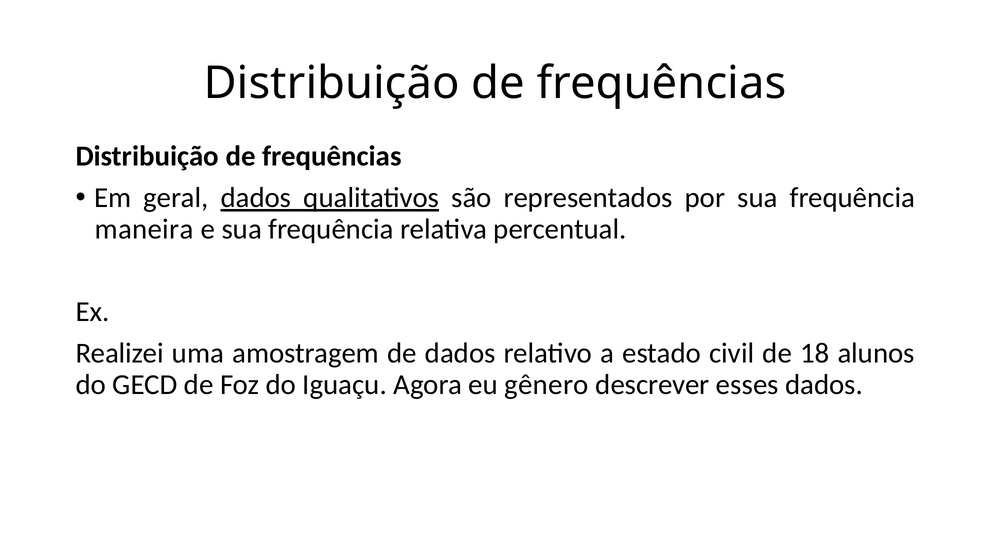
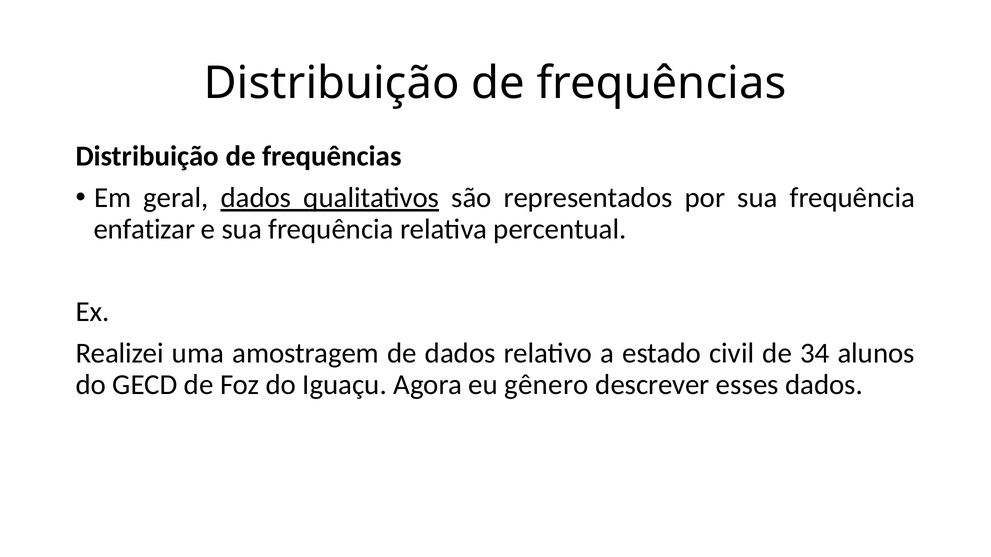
maneira: maneira -> enfatizar
18: 18 -> 34
